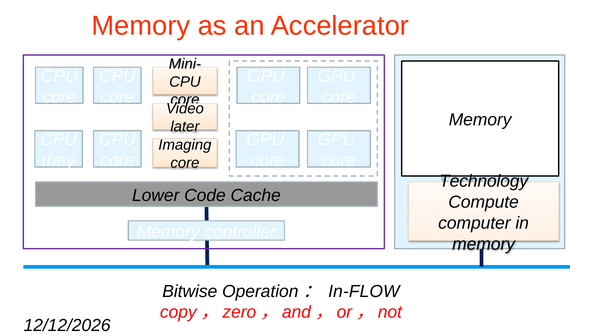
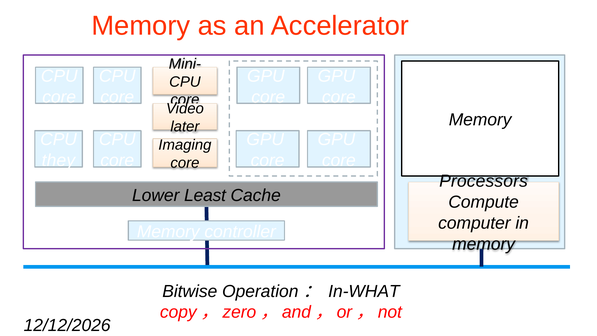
Technology: Technology -> Processors
Code: Code -> Least
In-FLOW: In-FLOW -> In-WHAT
